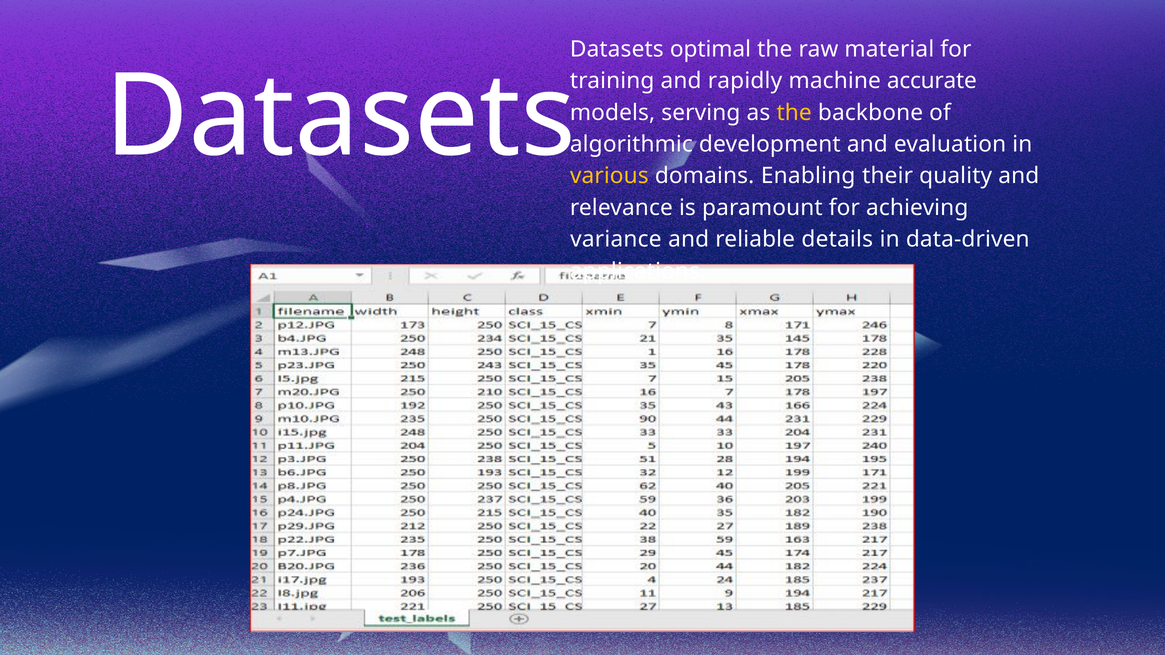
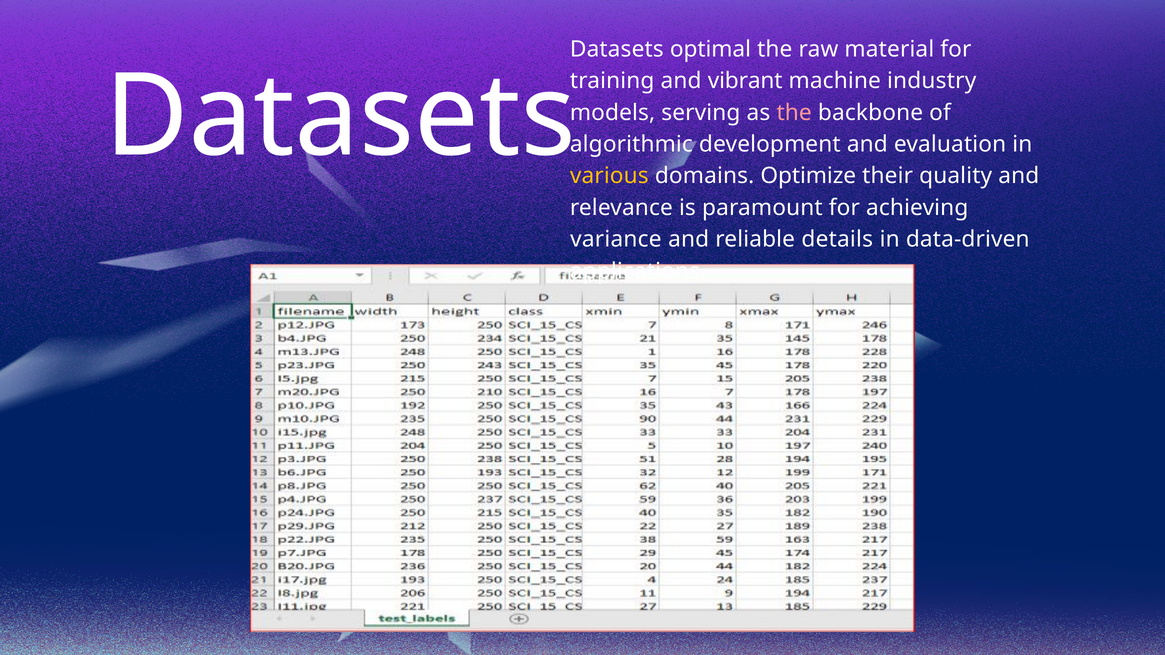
rapidly: rapidly -> vibrant
accurate: accurate -> industry
the at (794, 113) colour: yellow -> pink
Enabling: Enabling -> Optimize
